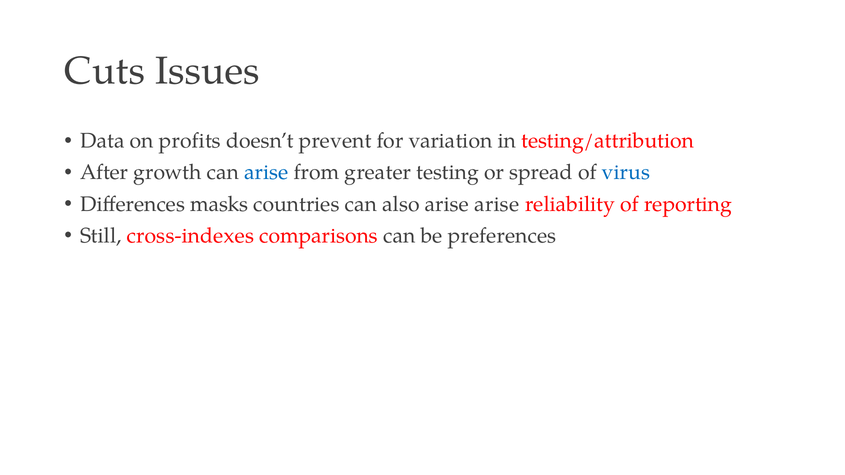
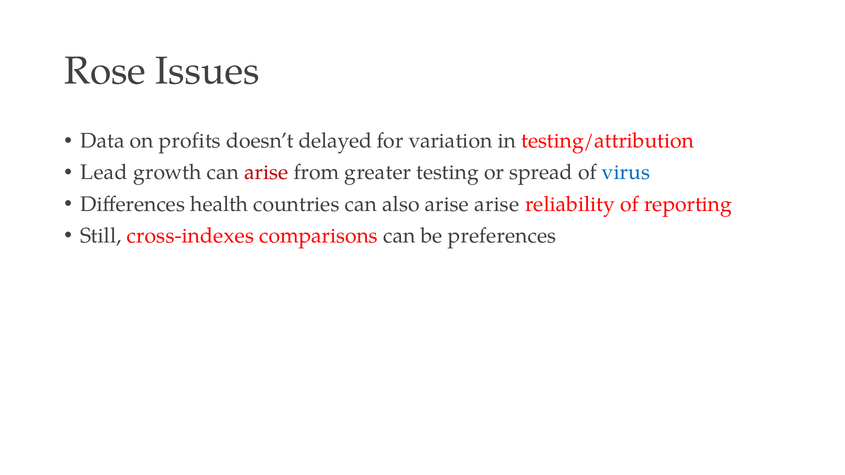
Cuts: Cuts -> Rose
prevent: prevent -> delayed
After: After -> Lead
arise at (266, 173) colour: blue -> red
masks: masks -> health
